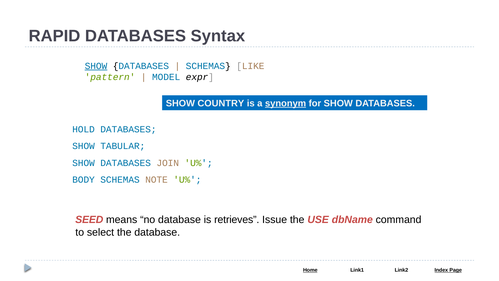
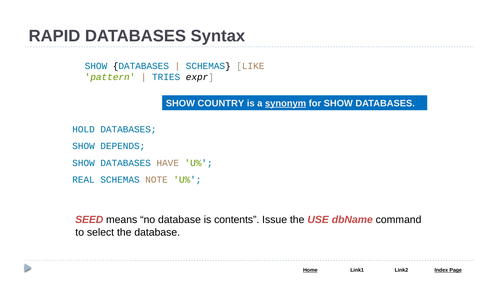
SHOW at (96, 66) underline: present -> none
MODEL: MODEL -> TRIES
TABULAR: TABULAR -> DEPENDS
JOIN: JOIN -> HAVE
BODY: BODY -> REAL
retrieves: retrieves -> contents
